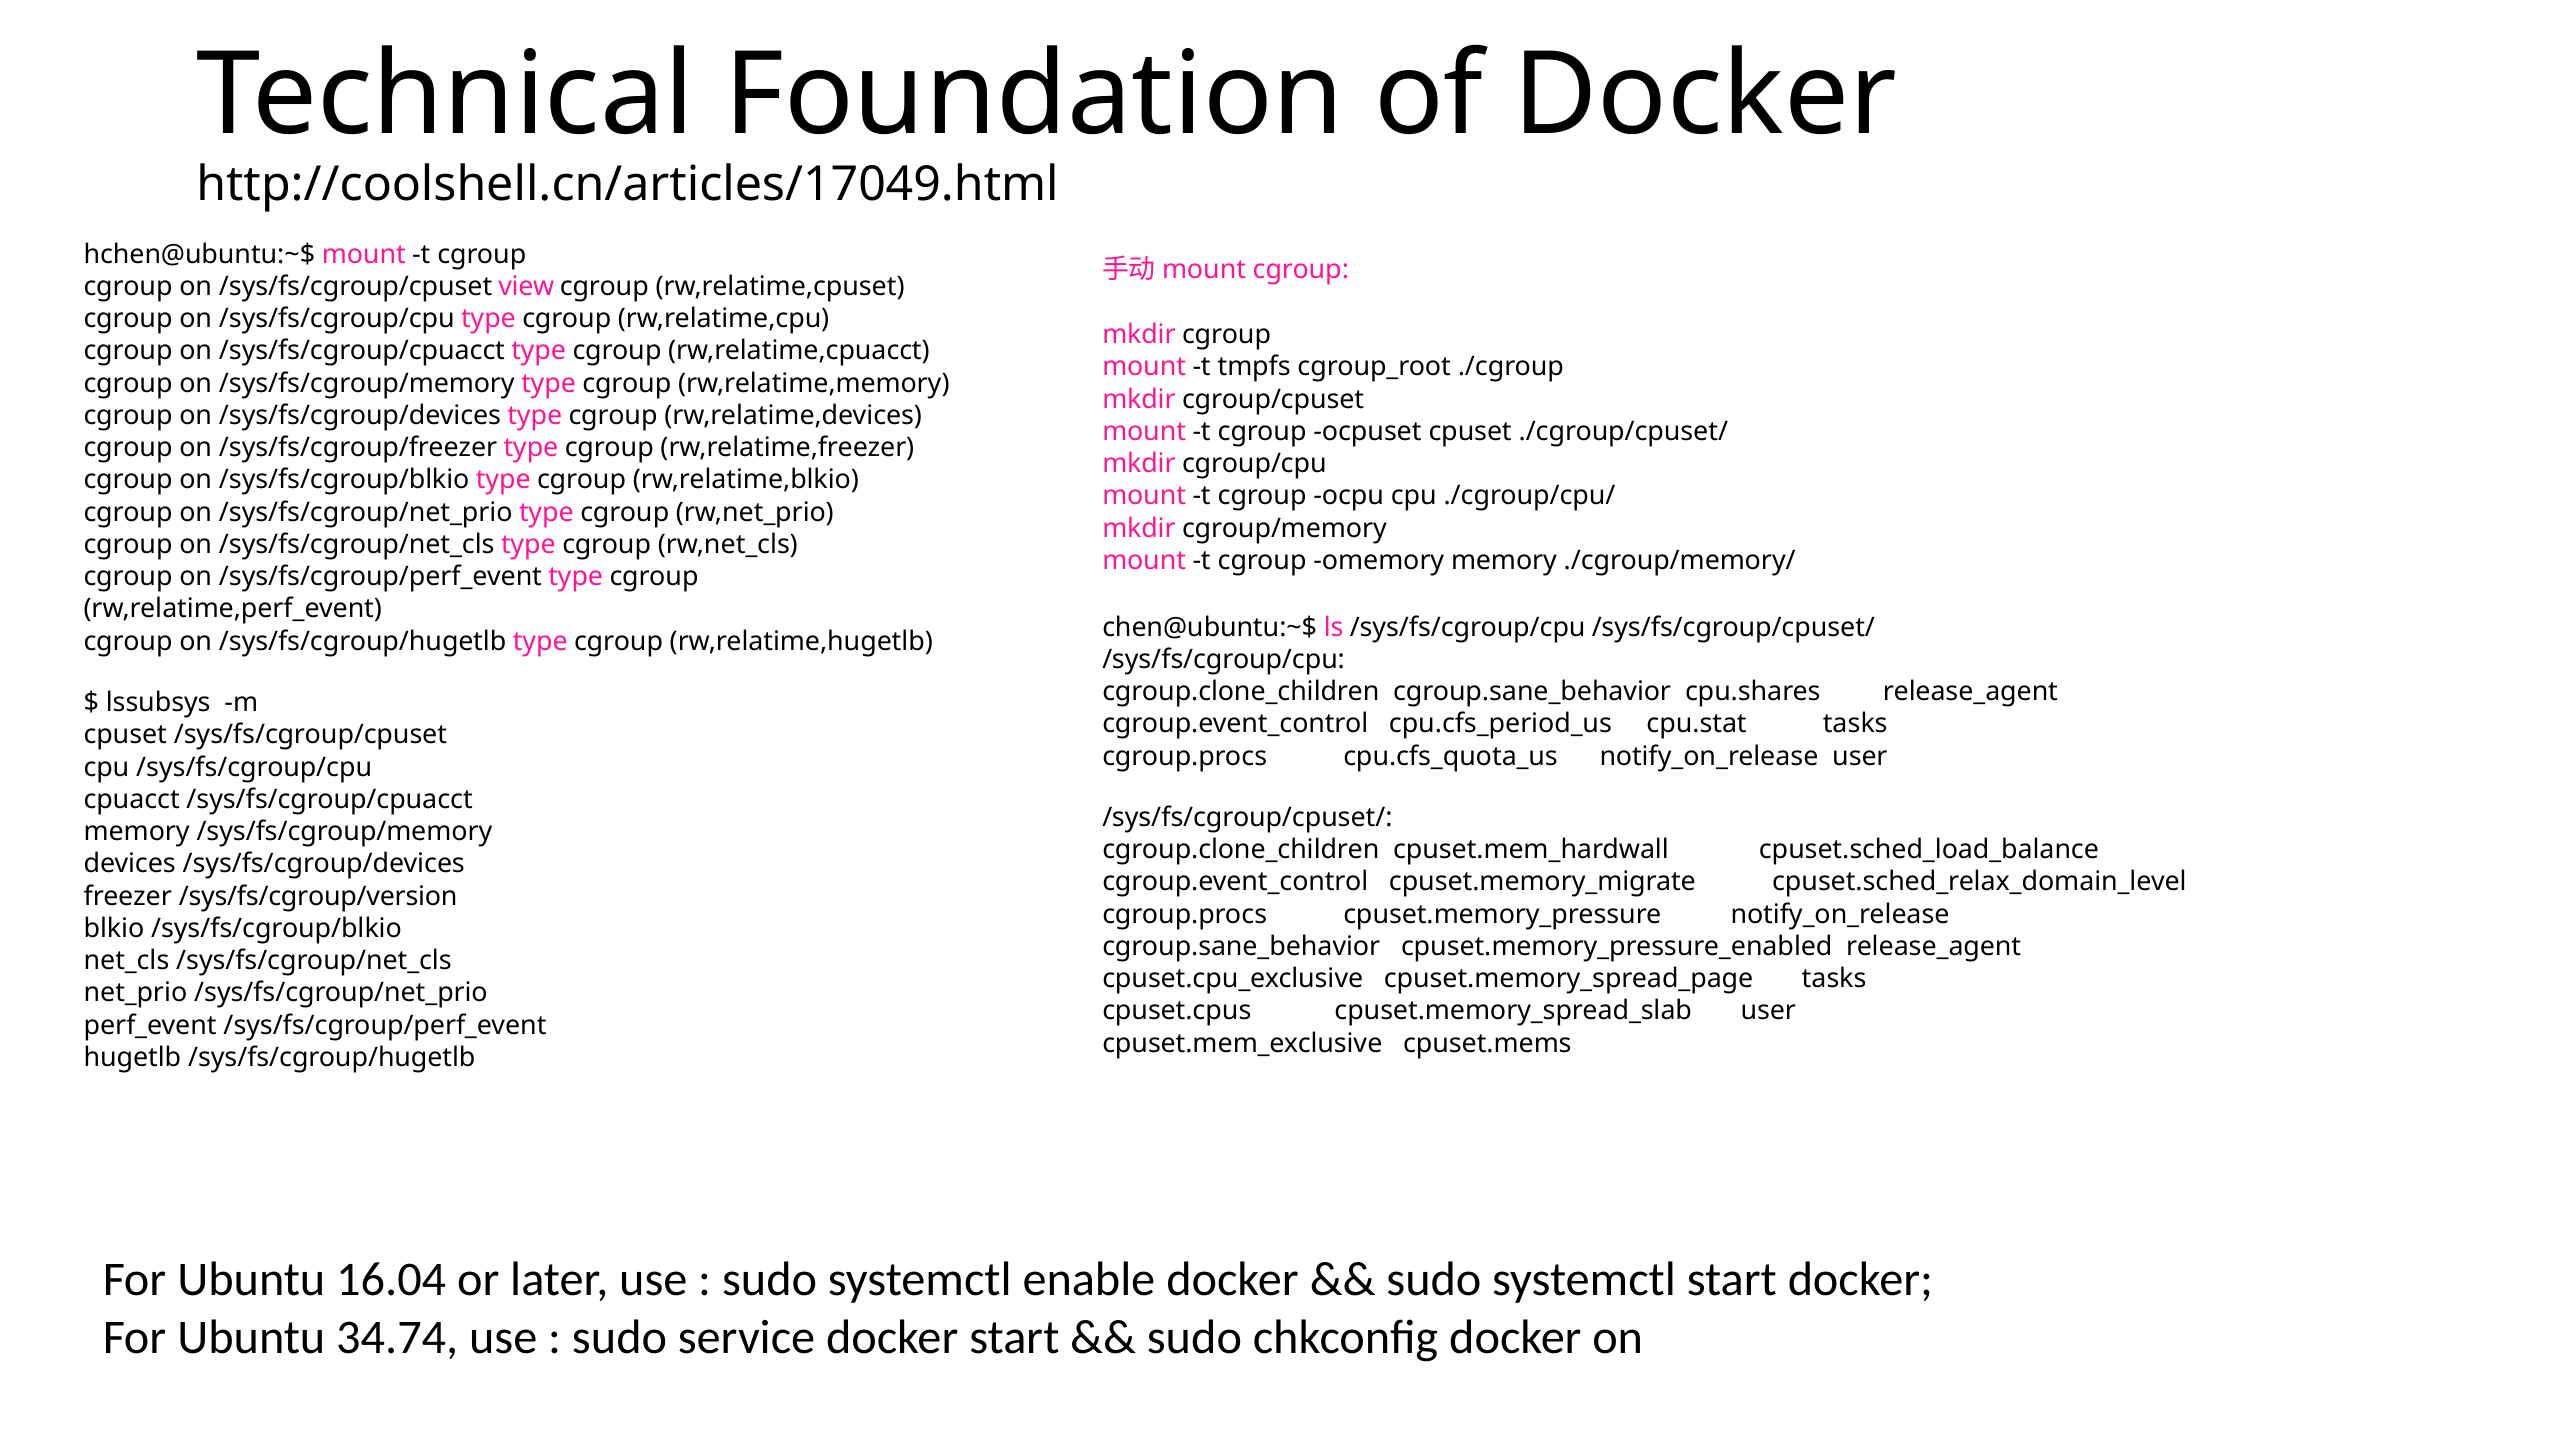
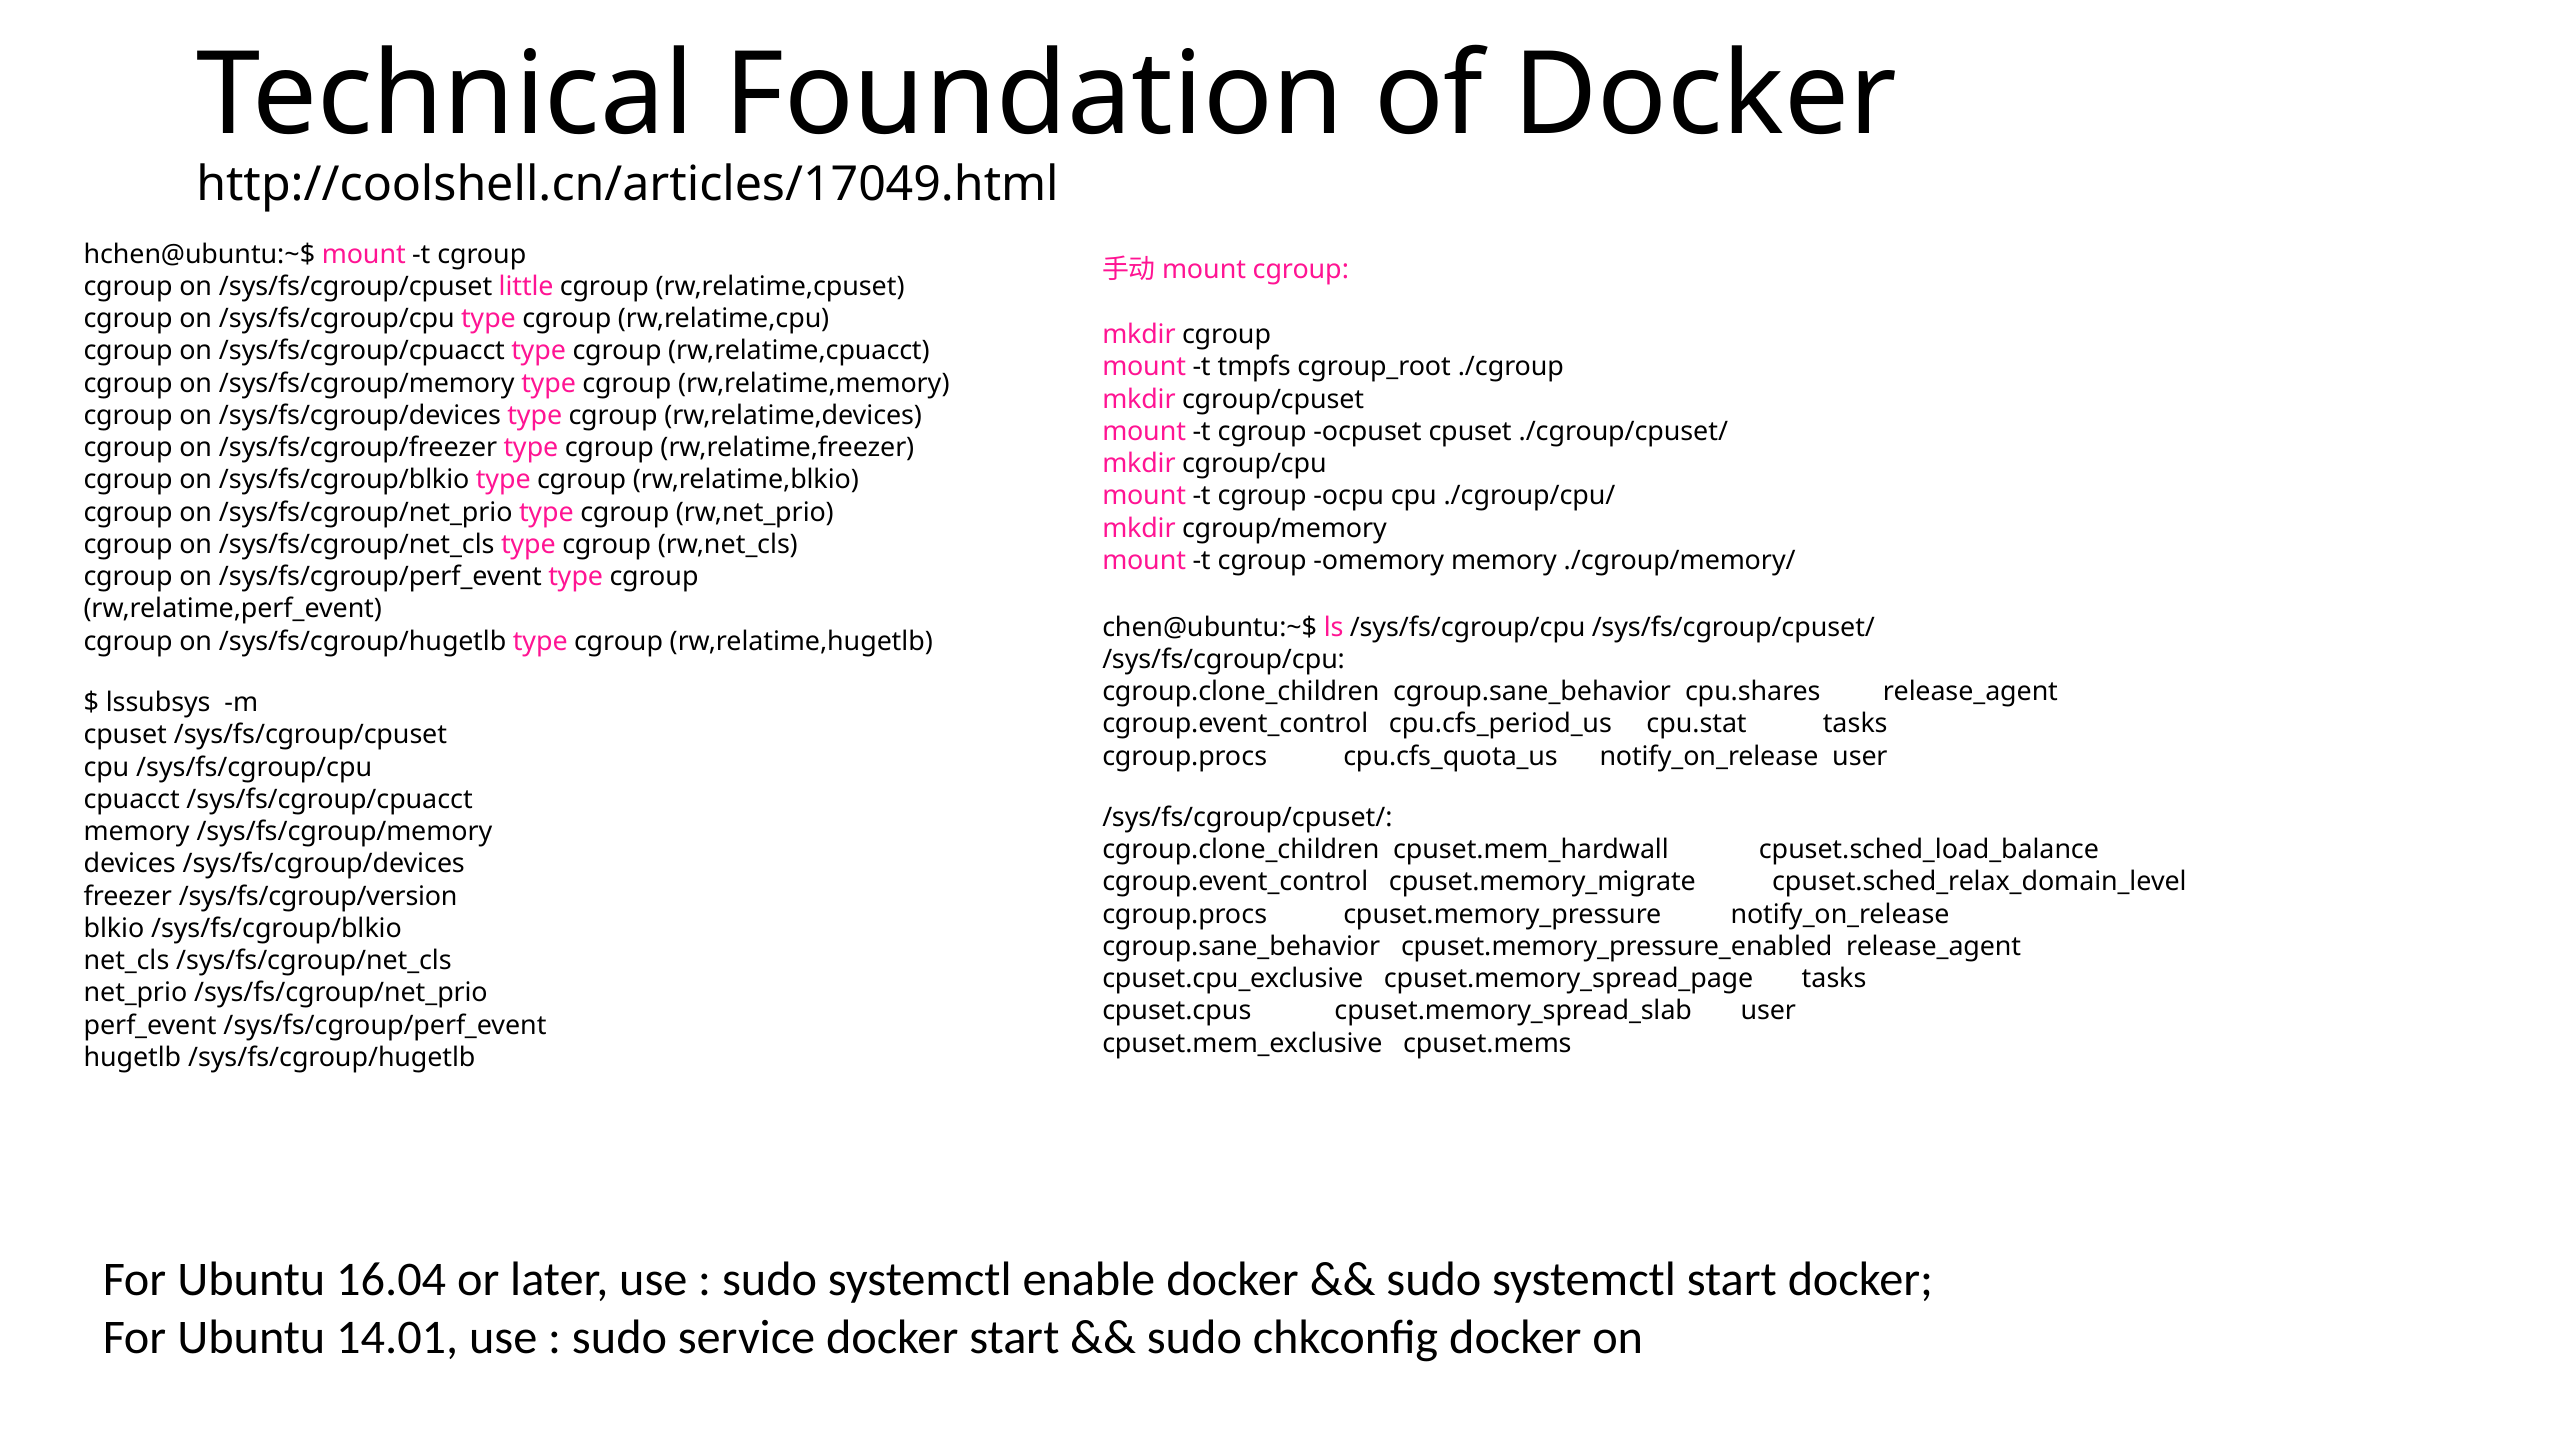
view: view -> little
34.74: 34.74 -> 14.01
